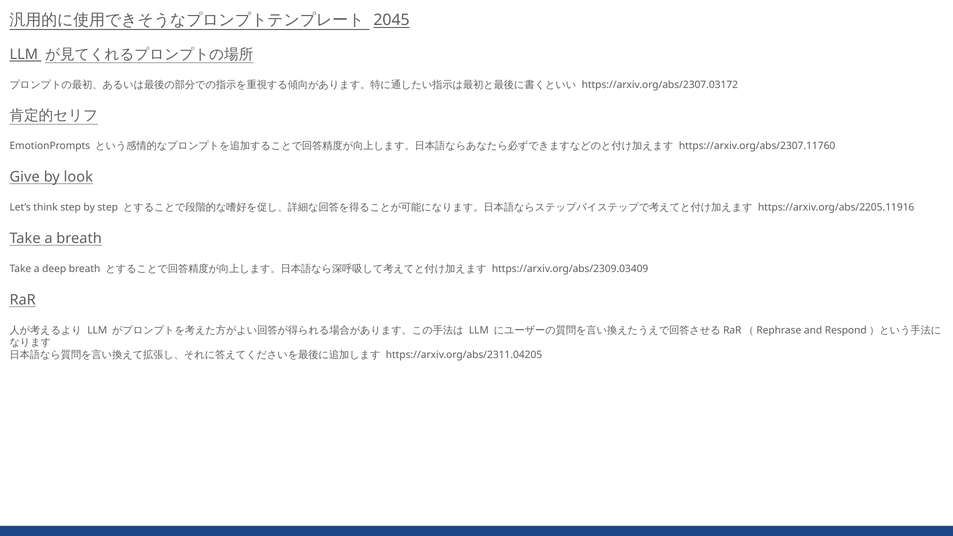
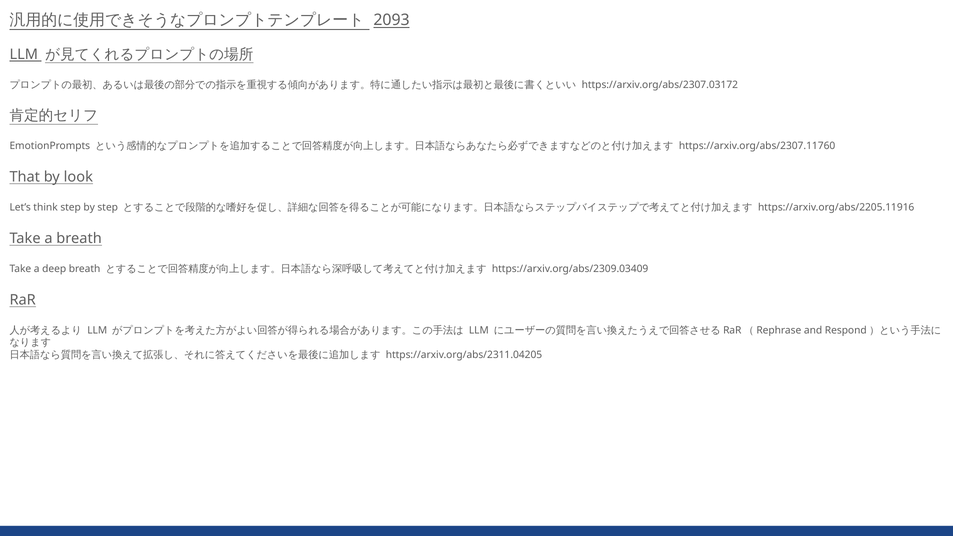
2045: 2045 -> 2093
Give: Give -> That
